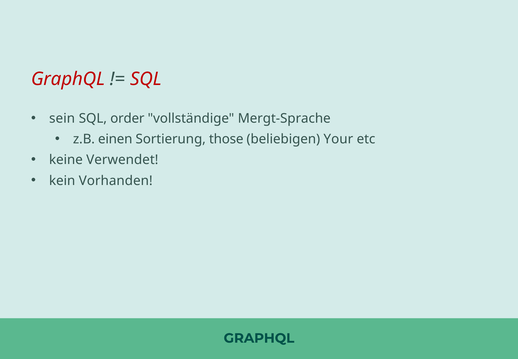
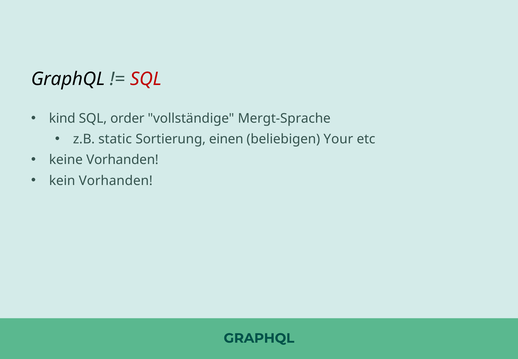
GraphQL at (68, 79) colour: red -> black
sein: sein -> kind
einen: einen -> static
those: those -> einen
keine Verwendet: Verwendet -> Vorhanden
